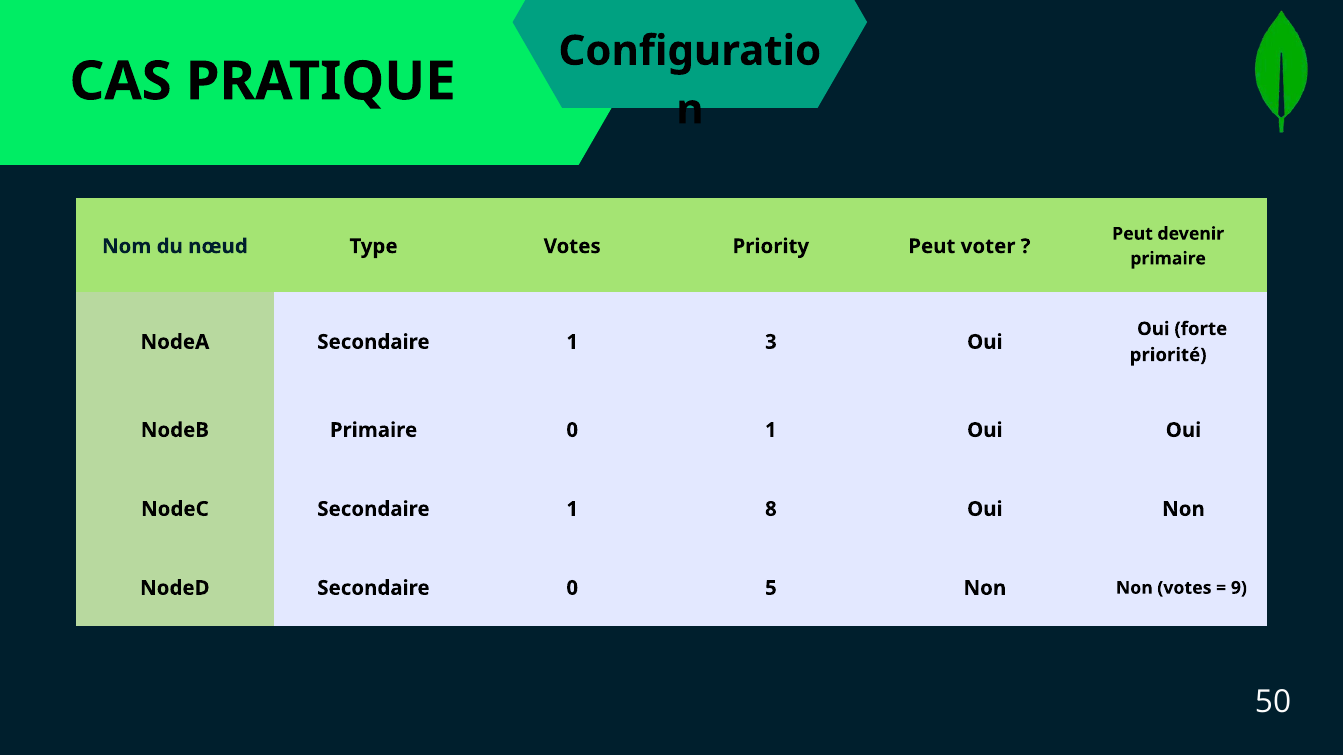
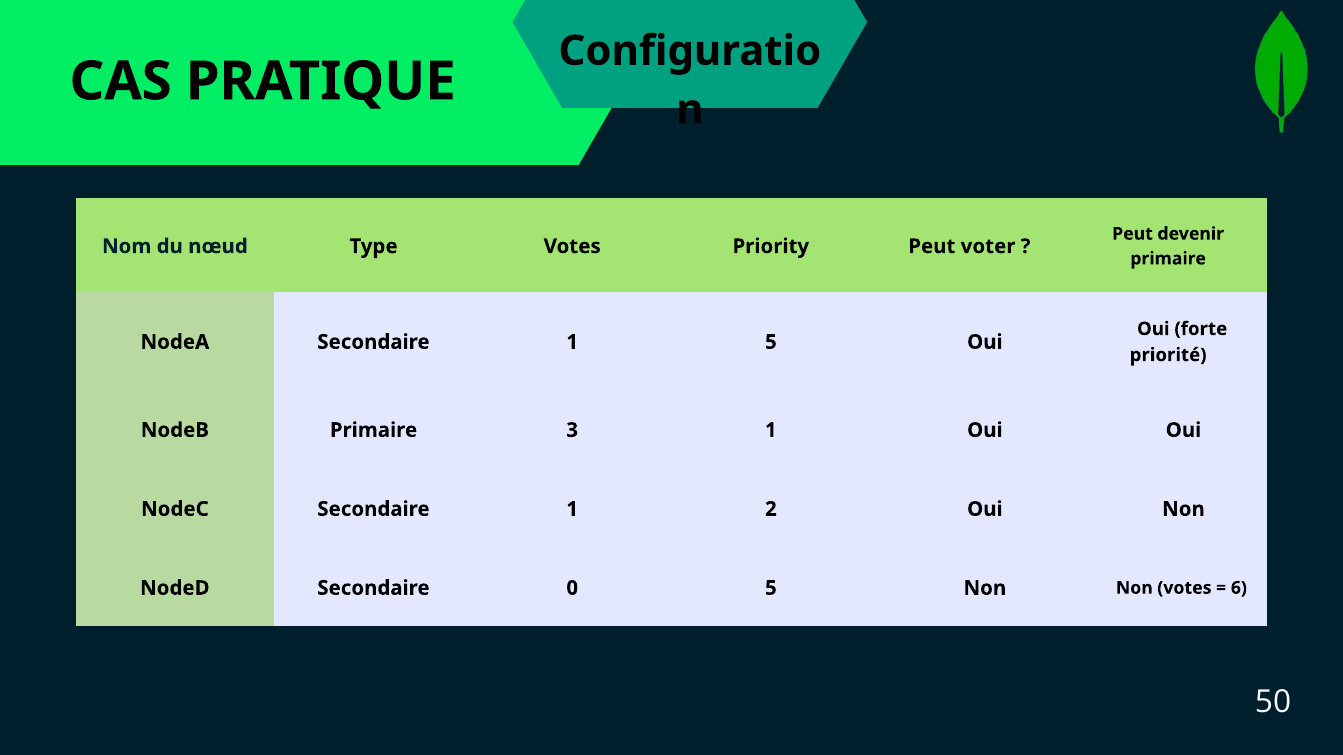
1 3: 3 -> 5
Primaire 0: 0 -> 3
8: 8 -> 2
9: 9 -> 6
